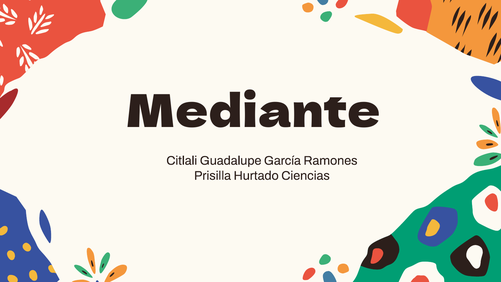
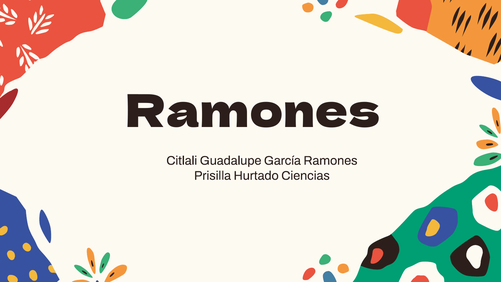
Mediante at (253, 112): Mediante -> Ramones
